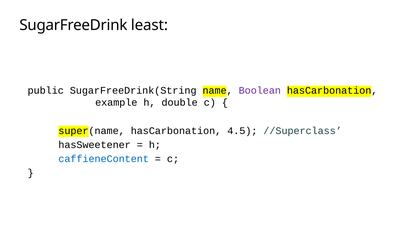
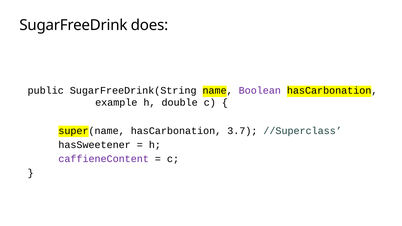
least: least -> does
4.5: 4.5 -> 3.7
caffieneContent colour: blue -> purple
